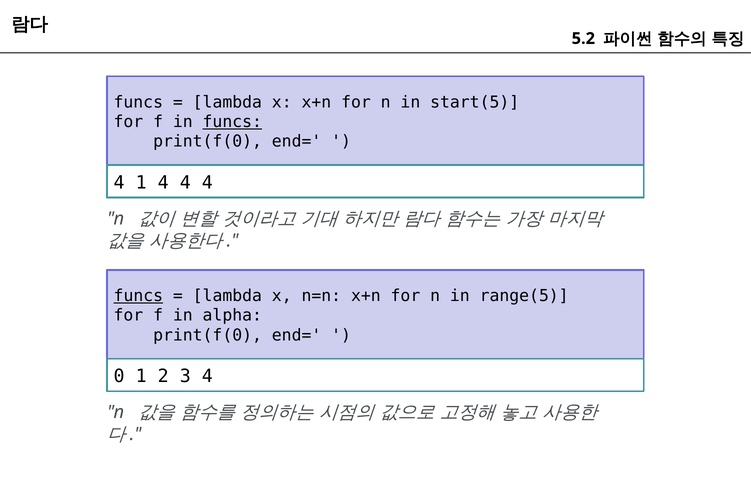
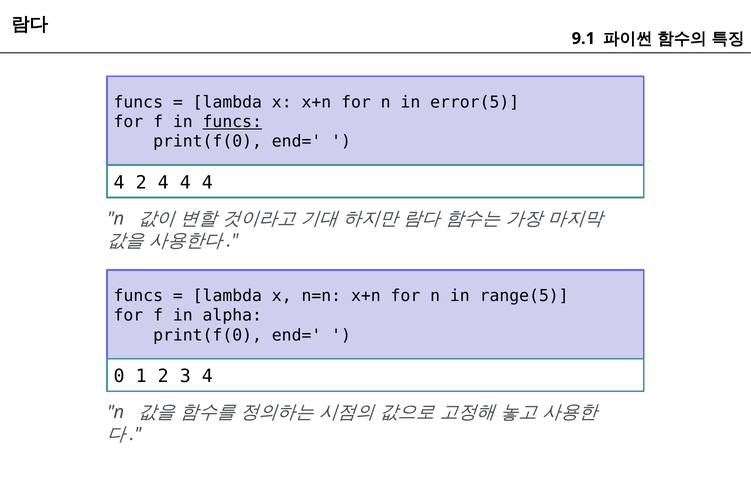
5.2: 5.2 -> 9.1
start(5: start(5 -> error(5
4 1: 1 -> 2
funcs at (138, 296) underline: present -> none
